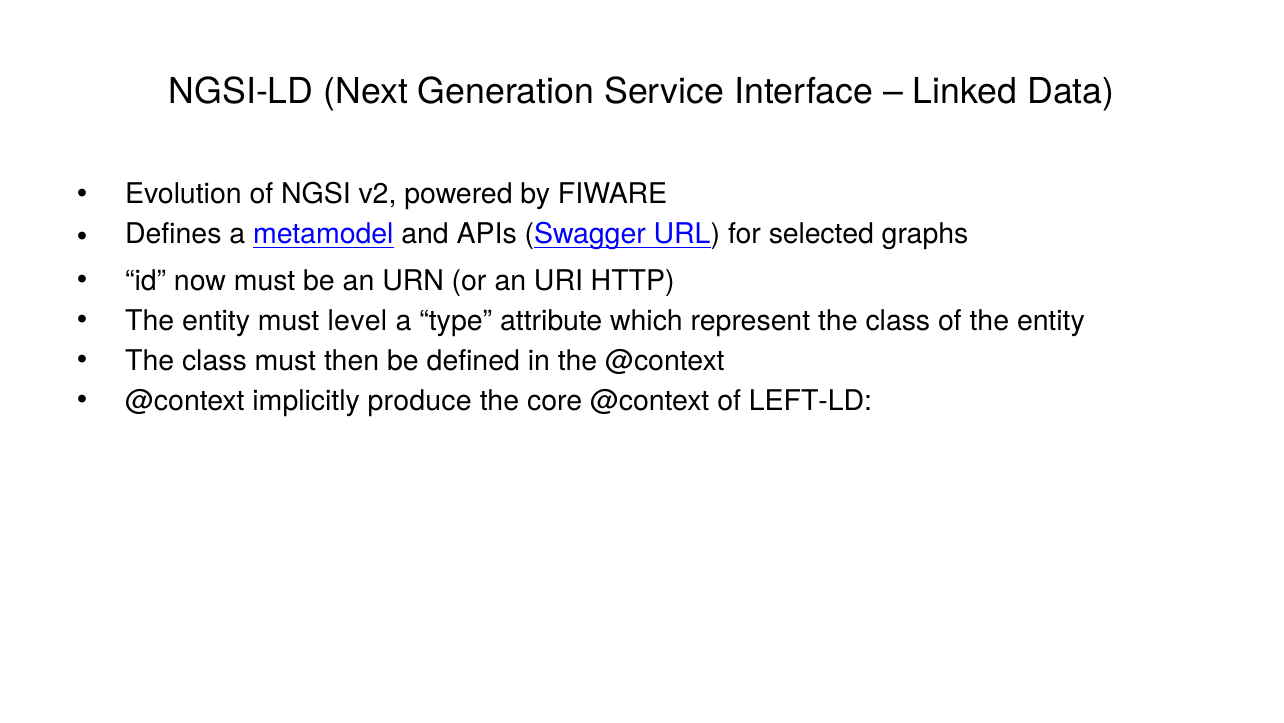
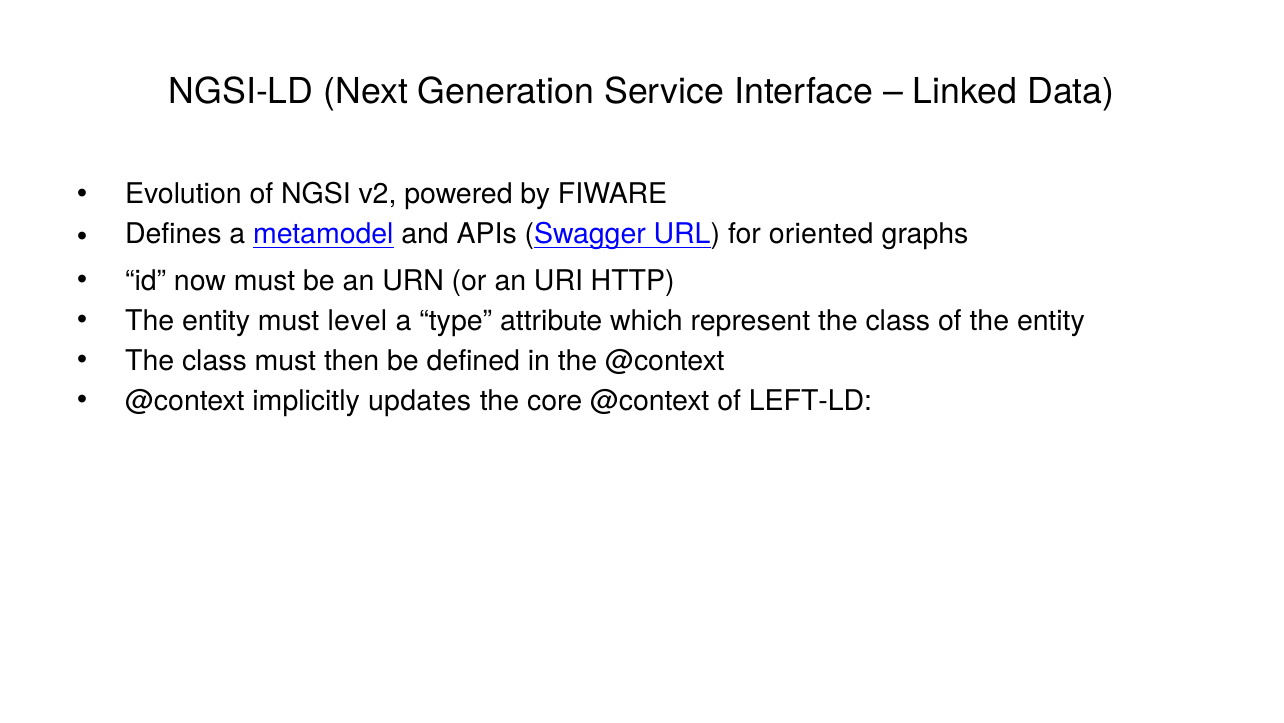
selected: selected -> oriented
produce: produce -> updates
